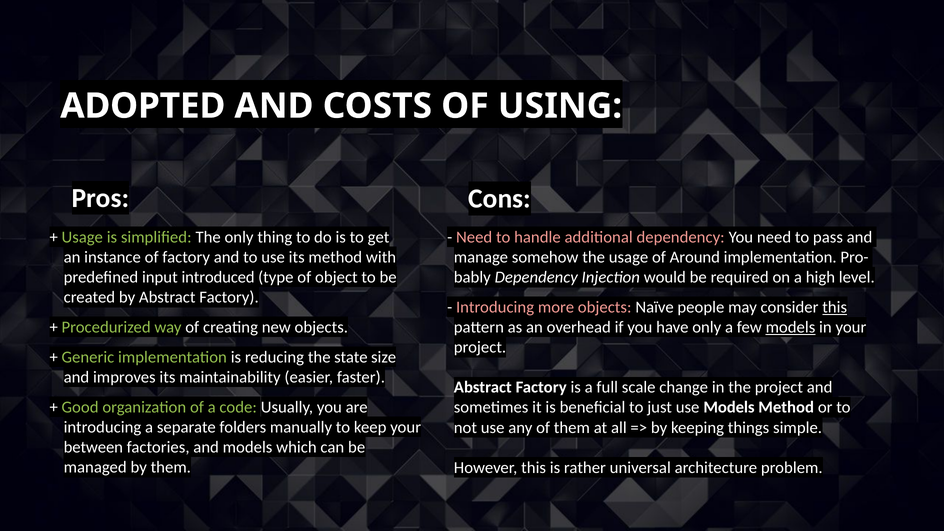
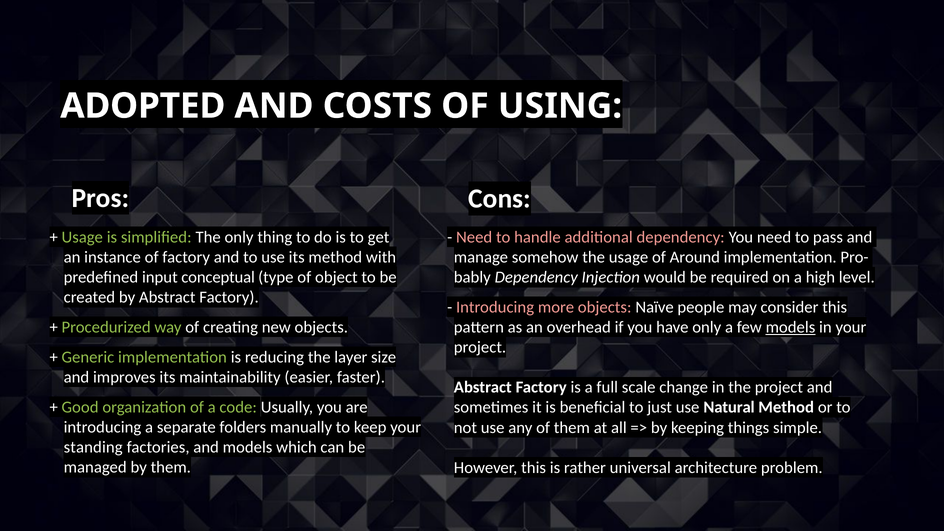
introduced: introduced -> conceptual
this at (835, 307) underline: present -> none
state: state -> layer
use Models: Models -> Natural
between: between -> standing
